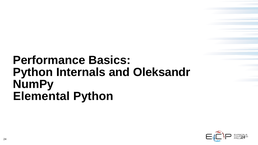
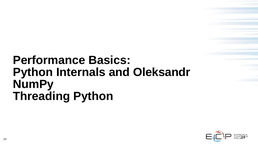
Elemental: Elemental -> Threading
